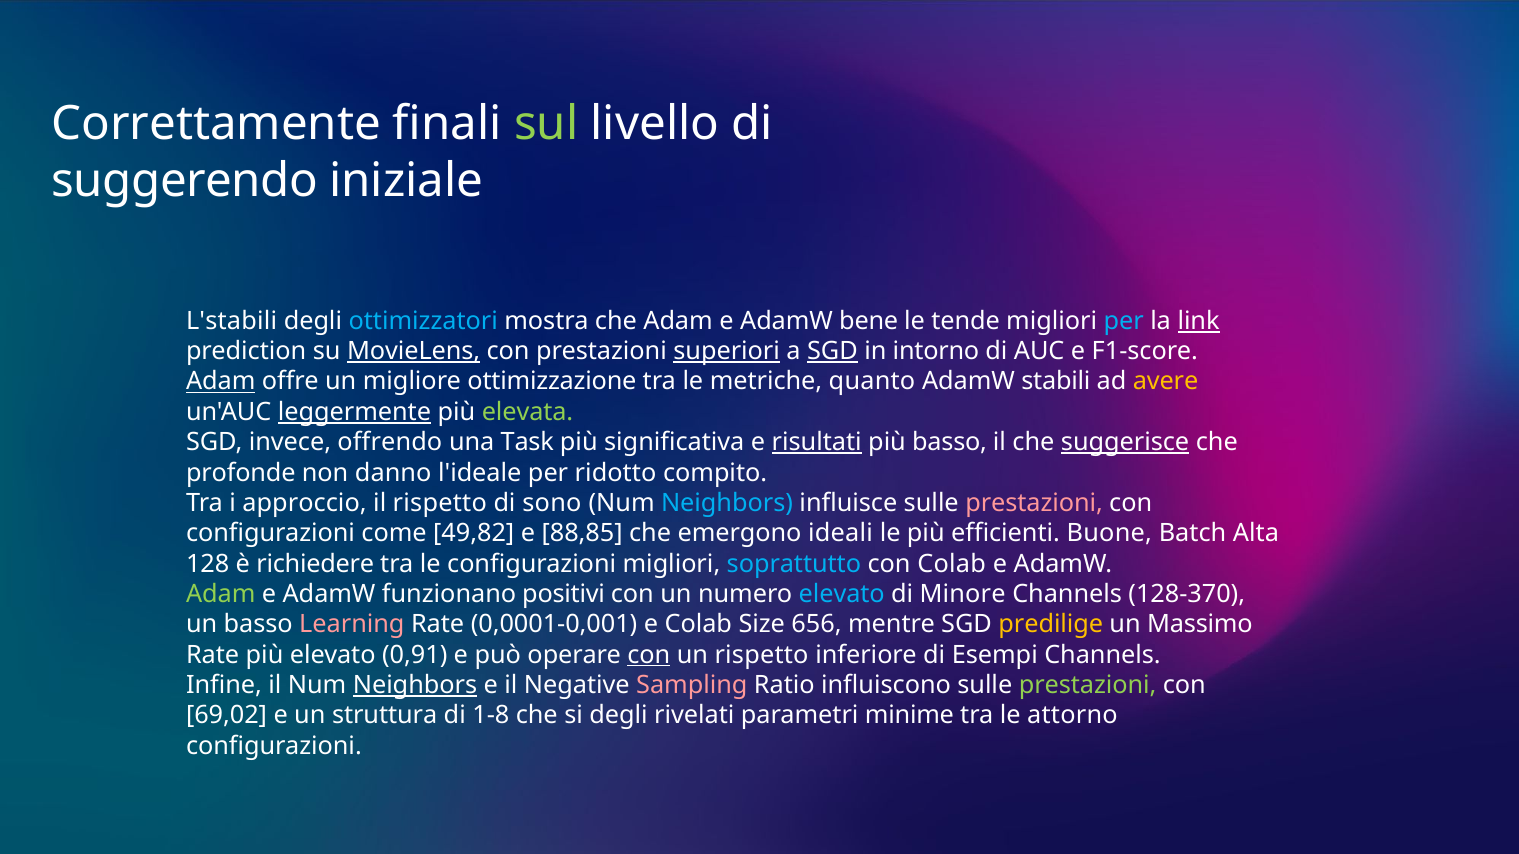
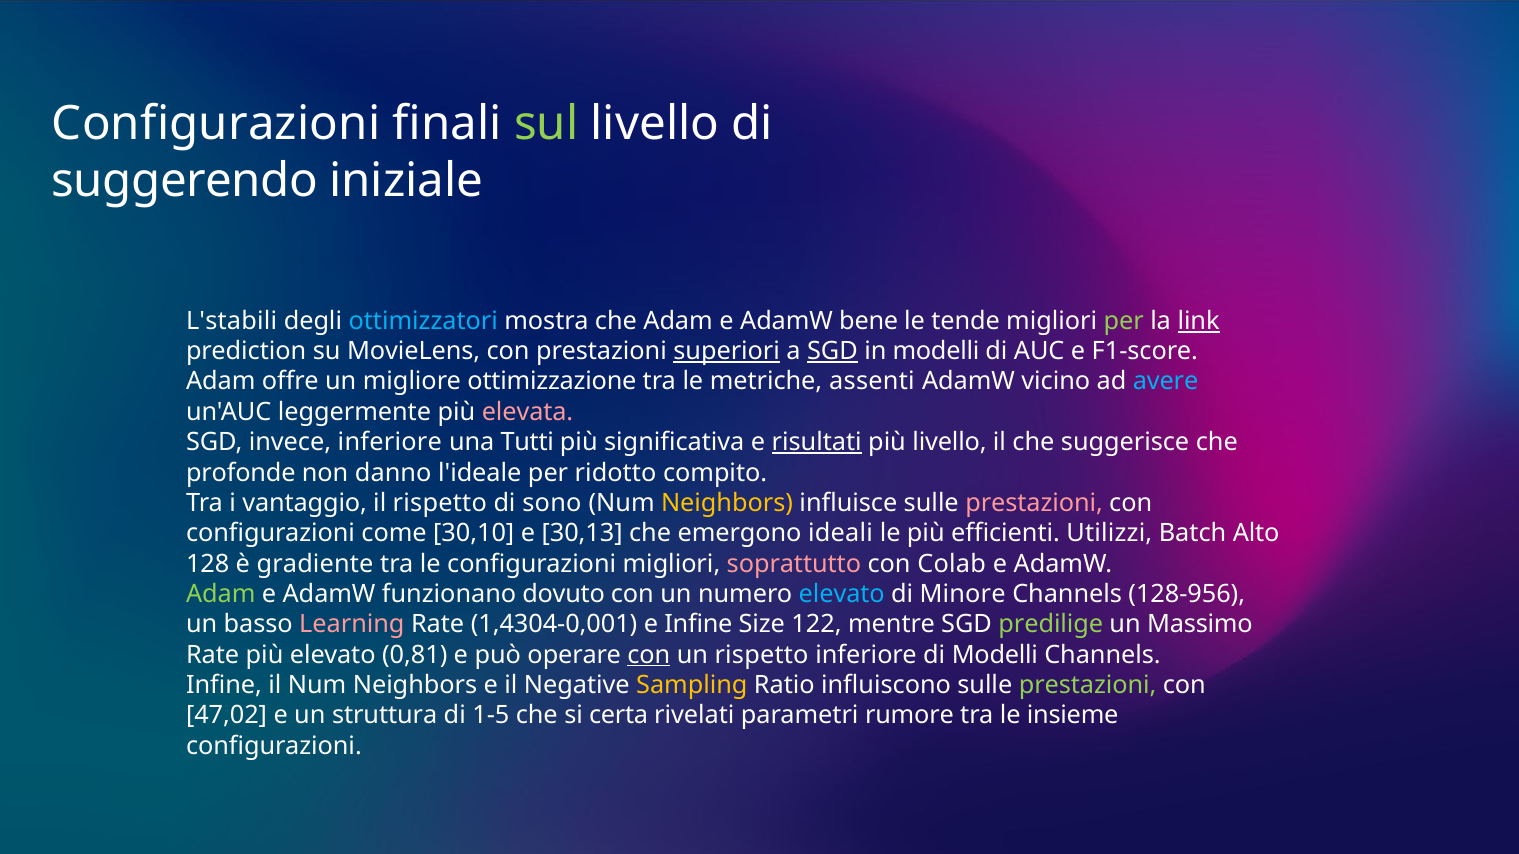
Correttamente at (216, 124): Correttamente -> Configurazioni
per at (1124, 321) colour: light blue -> light green
MovieLens underline: present -> none
in intorno: intorno -> modelli
Adam at (221, 382) underline: present -> none
quanto: quanto -> assenti
stabili: stabili -> vicino
avere colour: yellow -> light blue
leggermente underline: present -> none
elevata colour: light green -> pink
invece offrendo: offrendo -> inferiore
Task: Task -> Tutti
più basso: basso -> livello
suggerisce underline: present -> none
approccio: approccio -> vantaggio
Neighbors at (727, 503) colour: light blue -> yellow
49,82: 49,82 -> 30,10
88,85: 88,85 -> 30,13
Buone: Buone -> Utilizzi
Alta: Alta -> Alto
richiedere: richiedere -> gradiente
soprattutto colour: light blue -> pink
positivi: positivi -> dovuto
128-370: 128-370 -> 128-956
0,0001-0,001: 0,0001-0,001 -> 1,4304-0,001
e Colab: Colab -> Infine
656: 656 -> 122
predilige colour: yellow -> light green
0,91: 0,91 -> 0,81
di Esempi: Esempi -> Modelli
Neighbors at (415, 685) underline: present -> none
Sampling colour: pink -> yellow
69,02: 69,02 -> 47,02
1-8: 1-8 -> 1-5
si degli: degli -> certa
minime: minime -> rumore
attorno: attorno -> insieme
